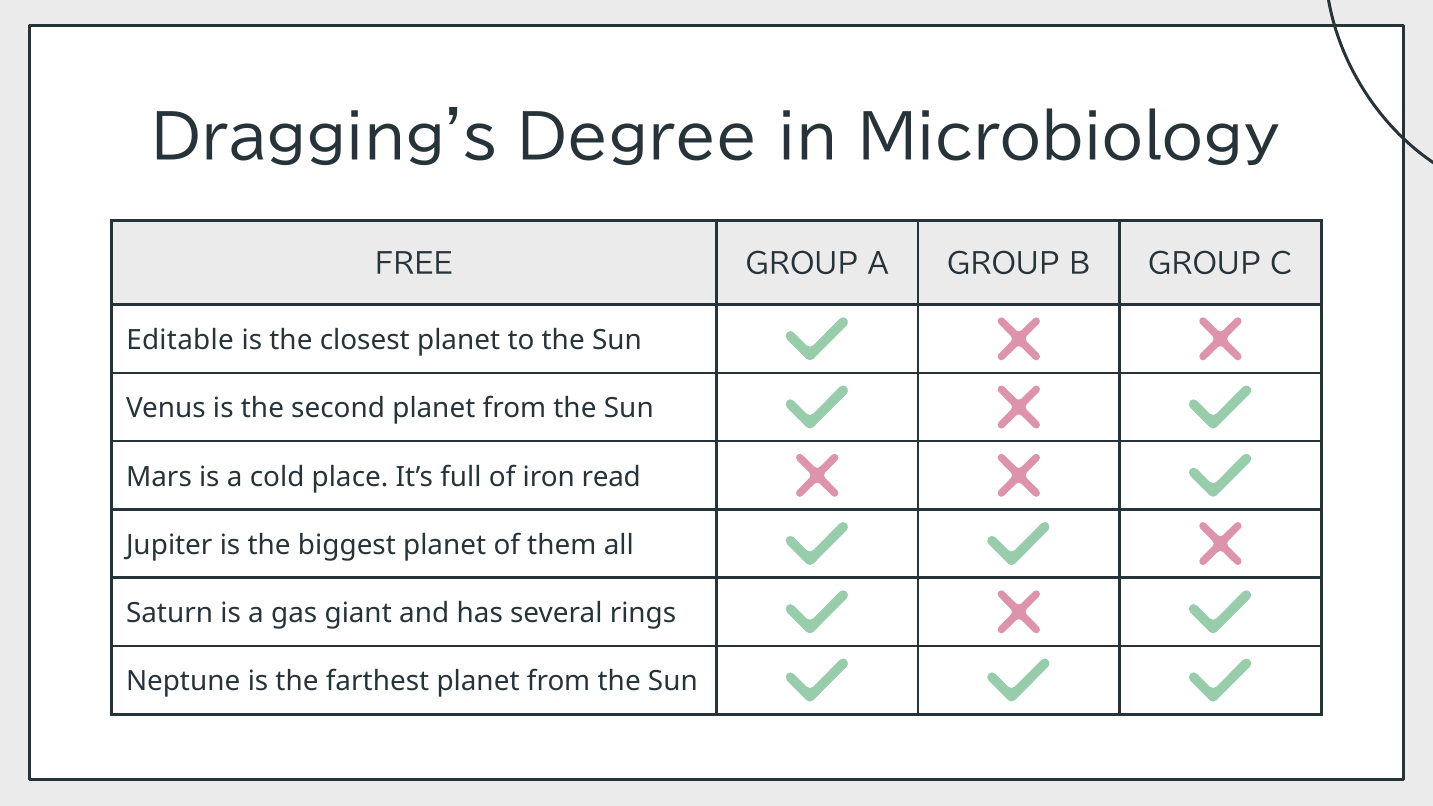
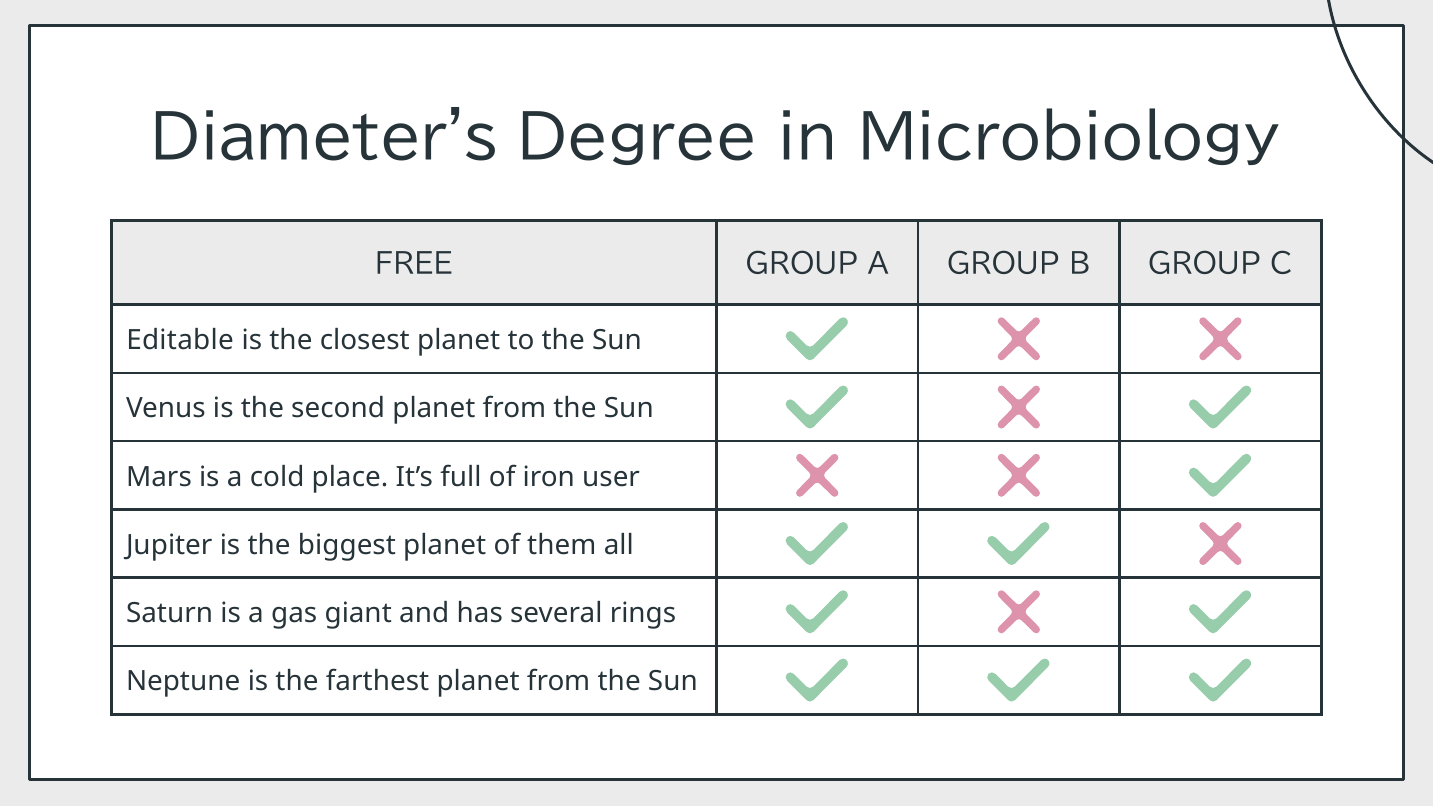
Dragging's: Dragging's -> Diameter's
read: read -> user
